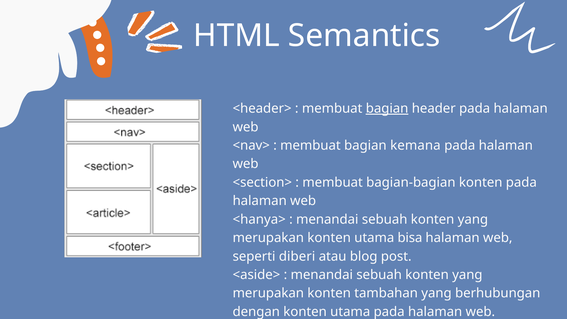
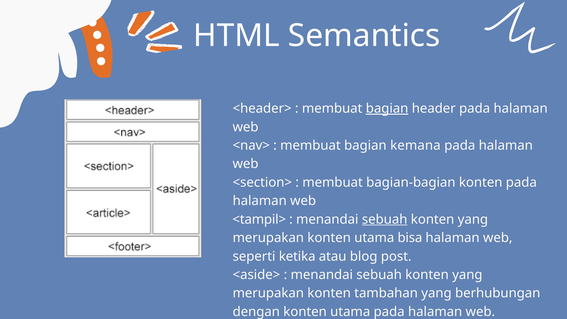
<hanya>: <hanya> -> <tampil>
sebuah at (385, 219) underline: none -> present
diberi: diberi -> ketika
